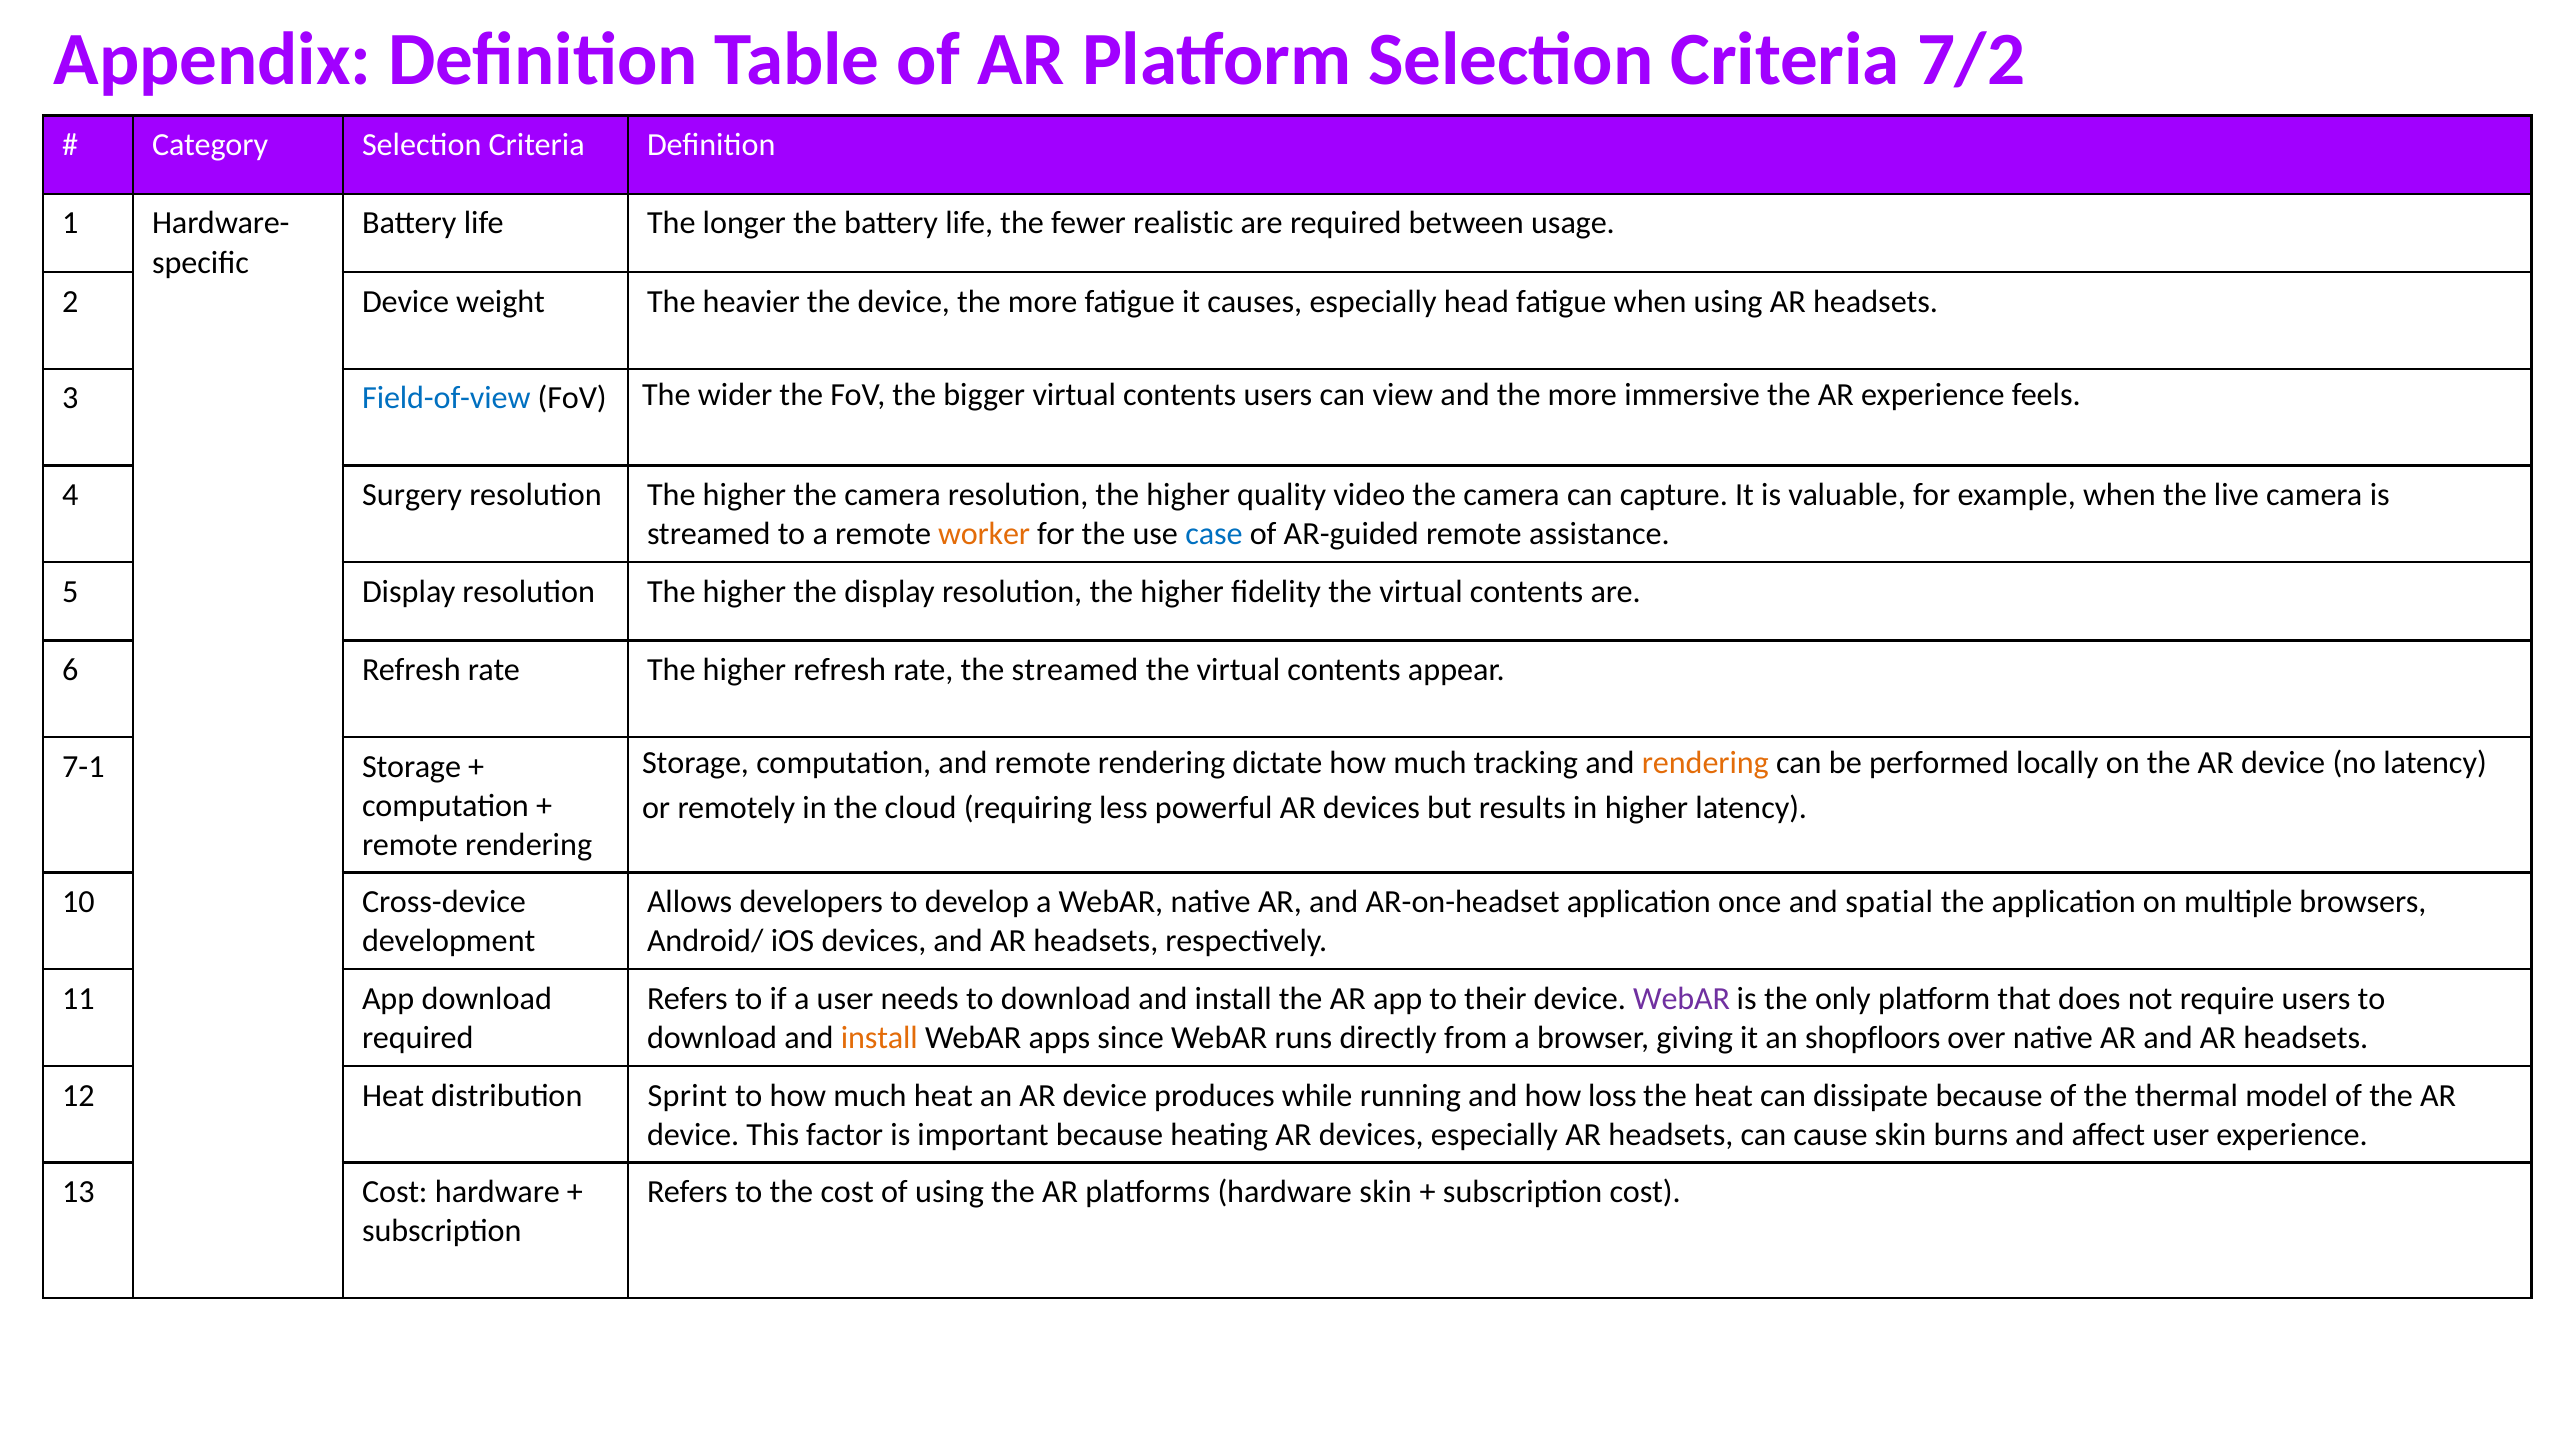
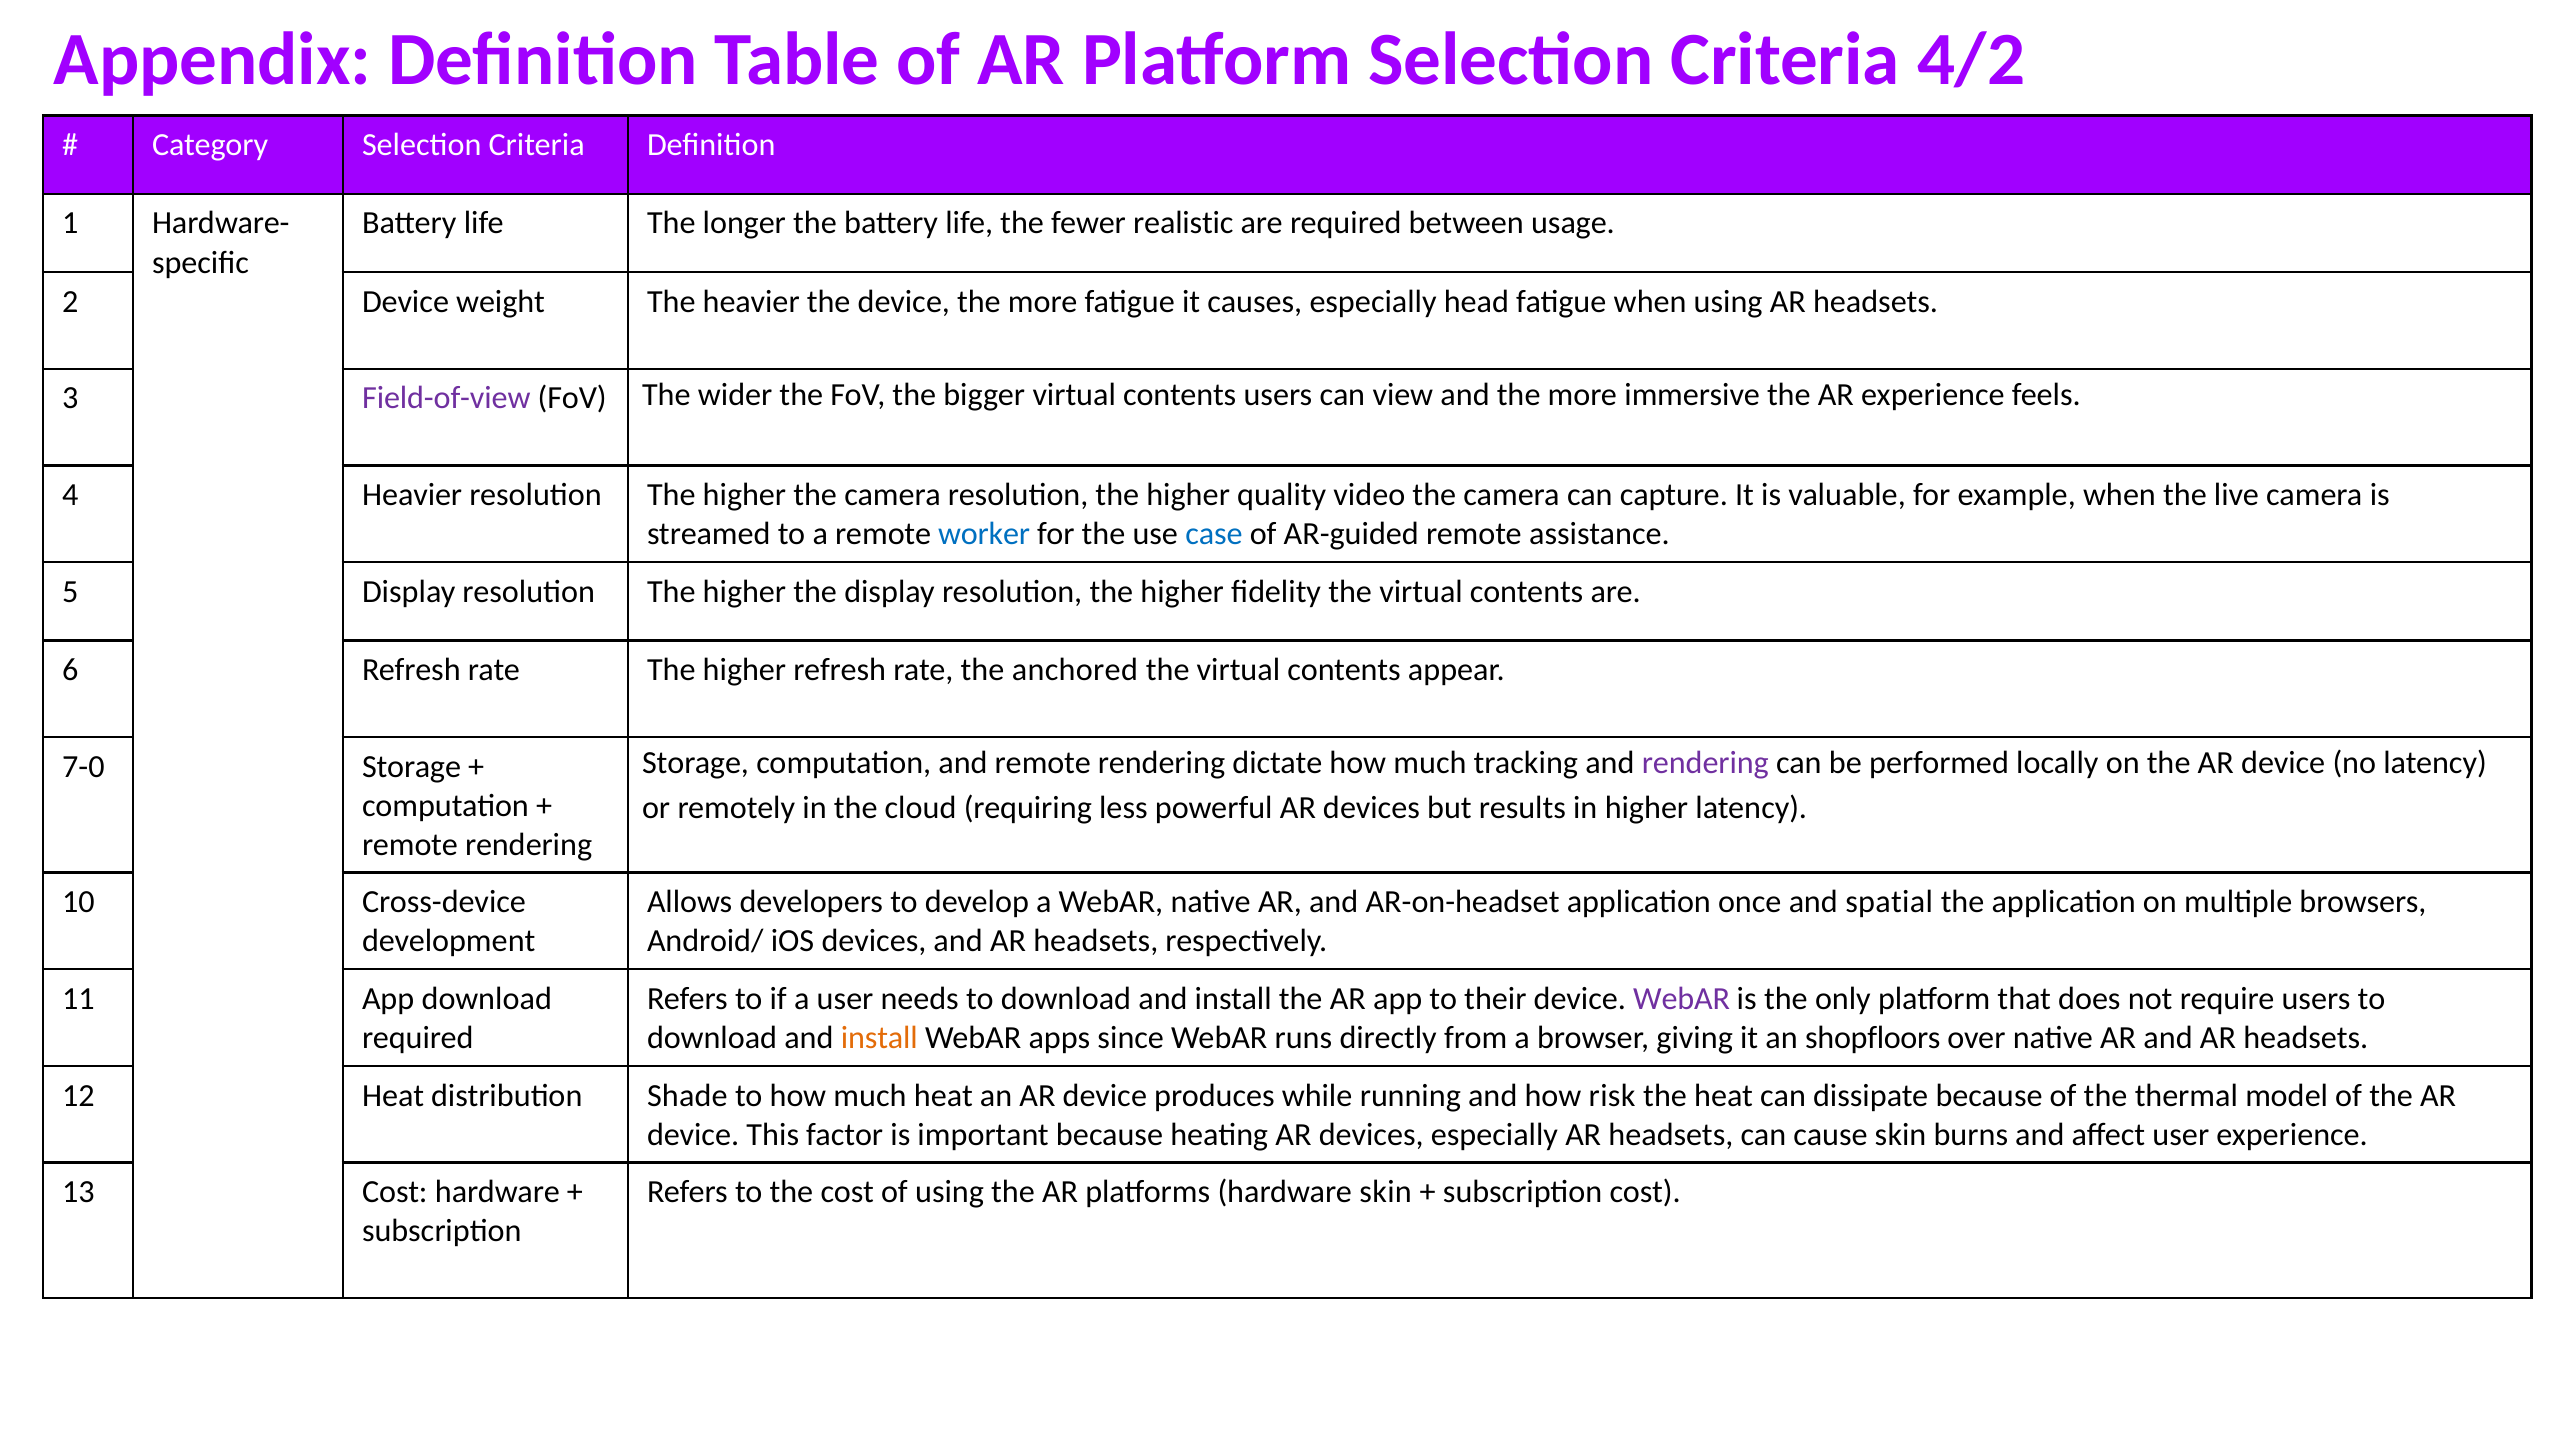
7/2: 7/2 -> 4/2
Field-of-view colour: blue -> purple
4 Surgery: Surgery -> Heavier
worker colour: orange -> blue
the streamed: streamed -> anchored
rendering at (1705, 763) colour: orange -> purple
7-1: 7-1 -> 7-0
Sprint: Sprint -> Shade
loss: loss -> risk
